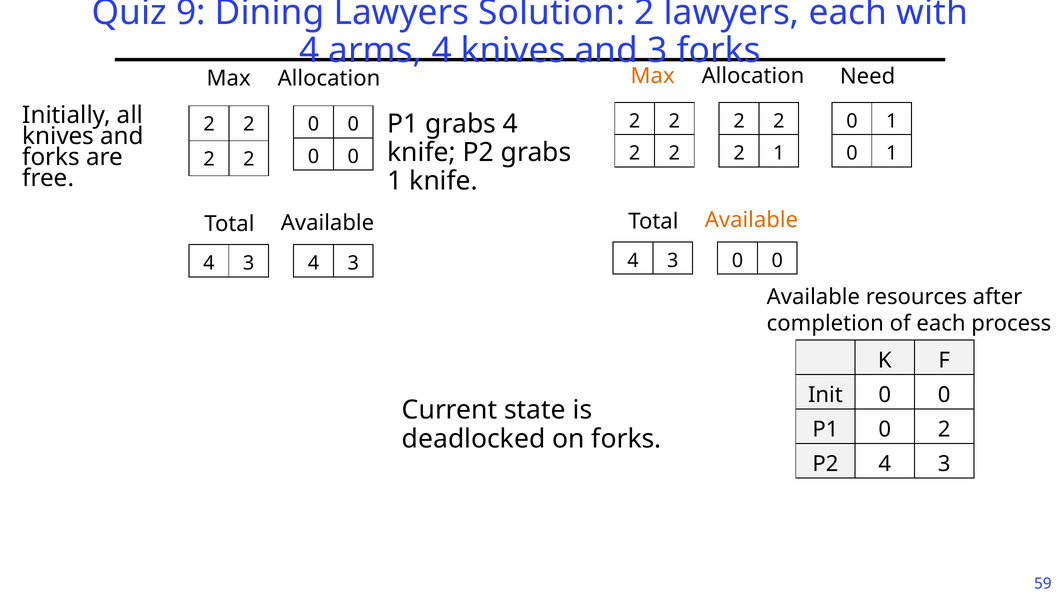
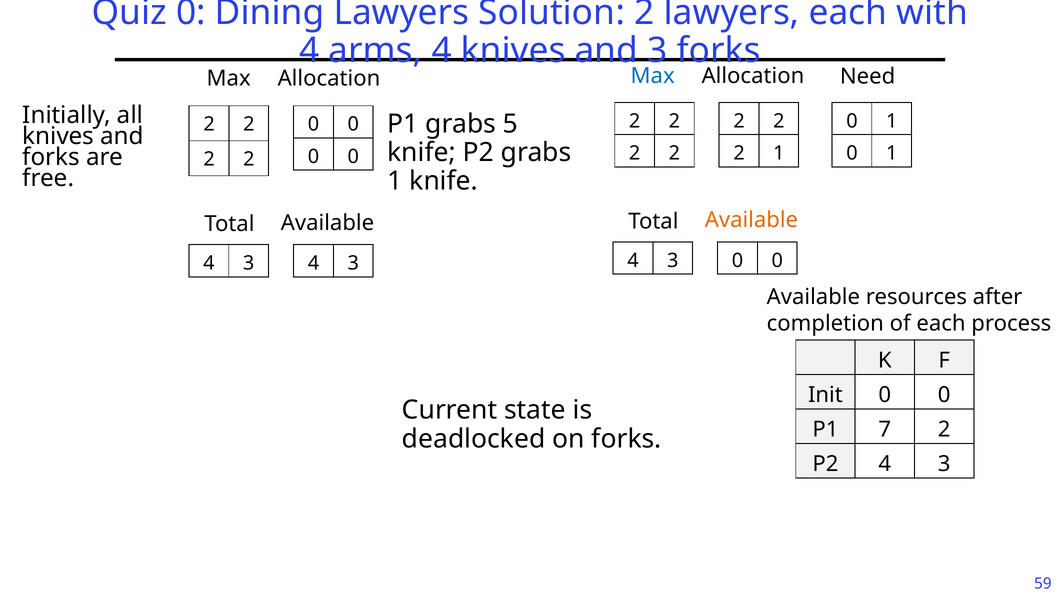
Quiz 9: 9 -> 0
Max at (653, 76) colour: orange -> blue
grabs 4: 4 -> 5
P1 0: 0 -> 7
